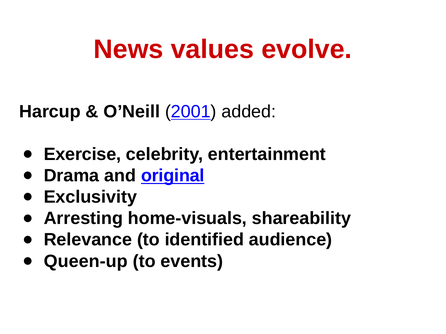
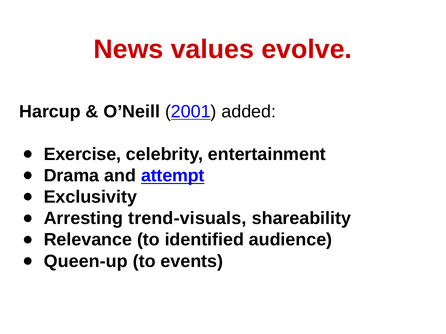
original: original -> attempt
home-visuals: home-visuals -> trend-visuals
